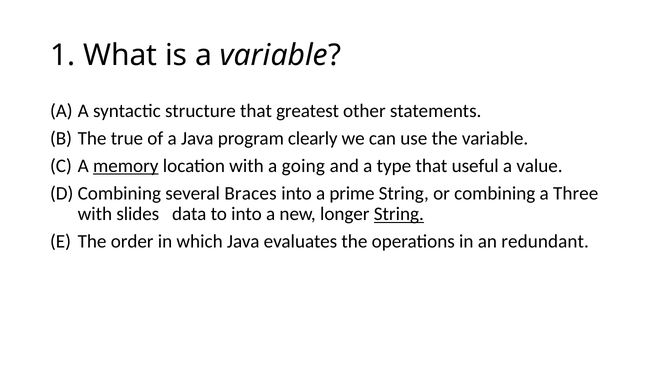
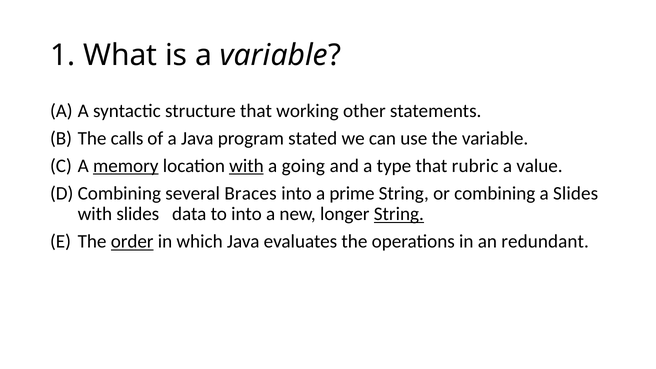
greatest: greatest -> working
true: true -> calls
clearly: clearly -> stated
with at (246, 166) underline: none -> present
useful: useful -> rubric
a Three: Three -> Slides
order underline: none -> present
